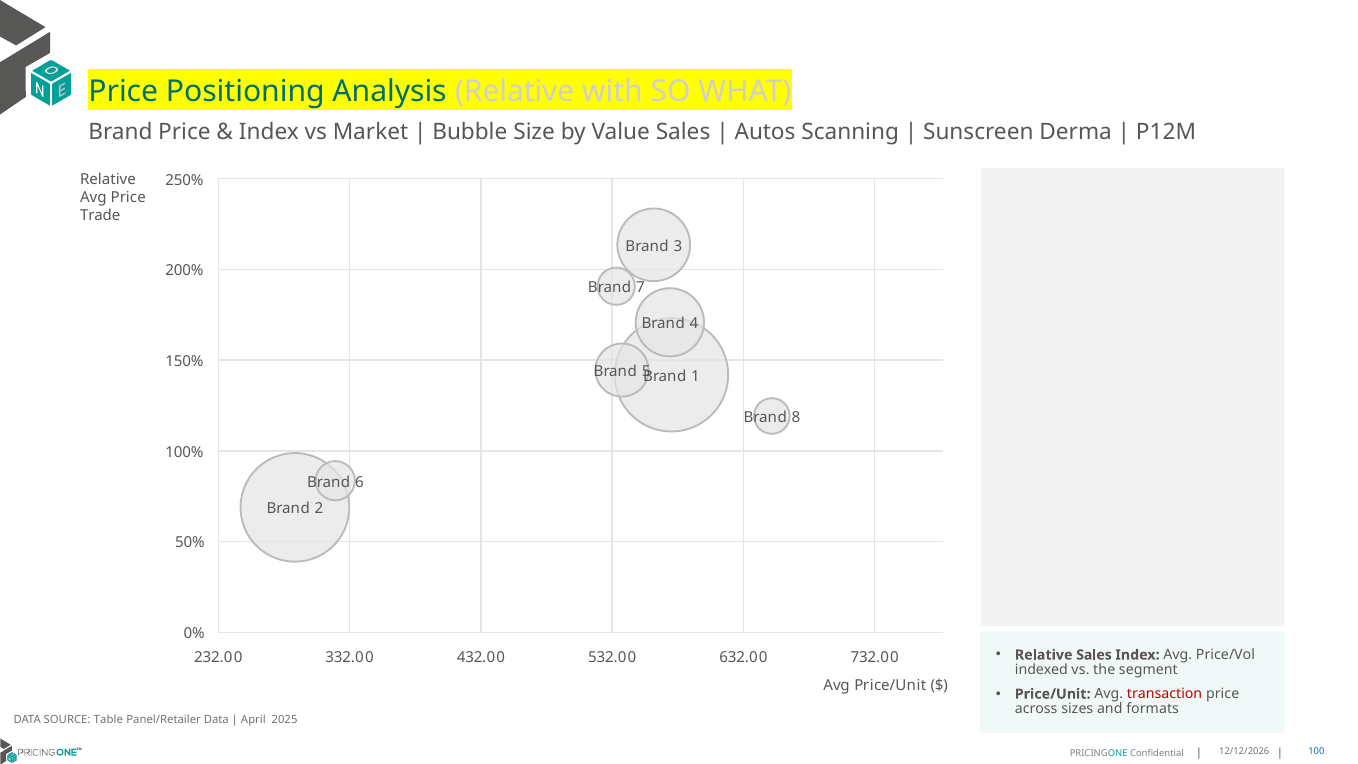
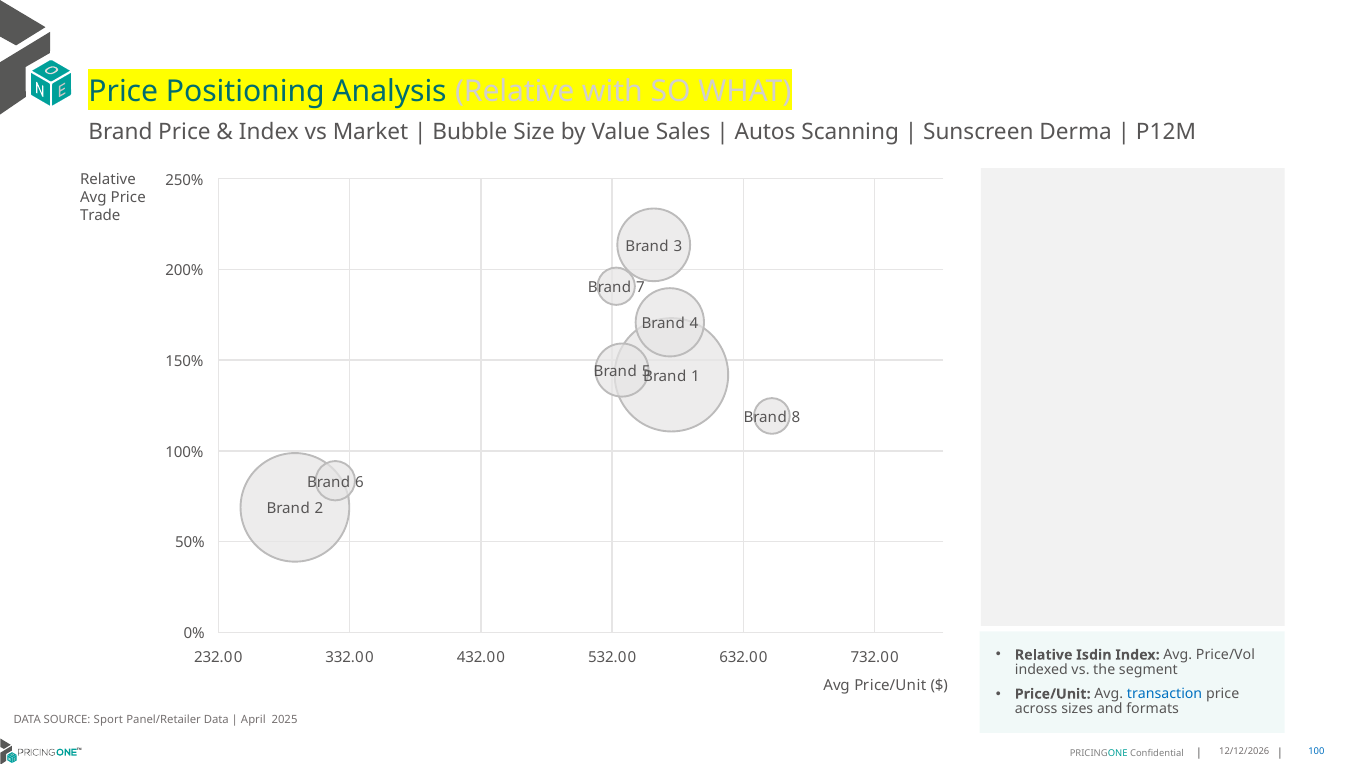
Relative Sales: Sales -> Isdin
transaction colour: red -> blue
Table: Table -> Sport
